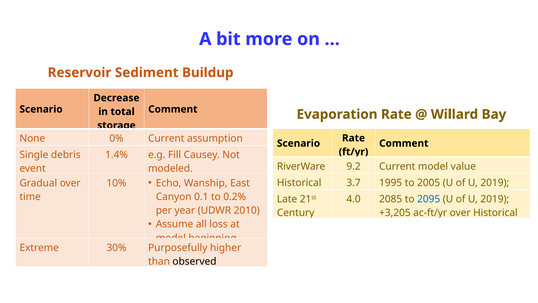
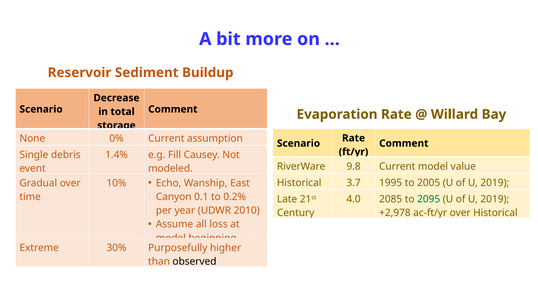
9.2: 9.2 -> 9.8
2095 colour: blue -> green
+3,205: +3,205 -> +2,978
